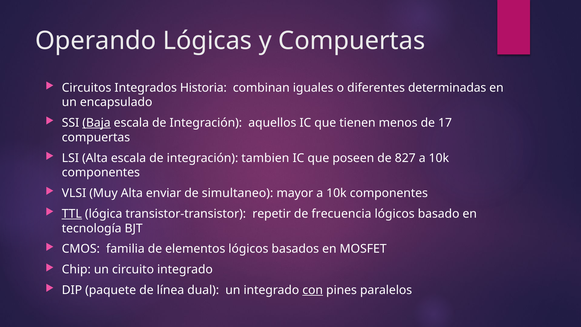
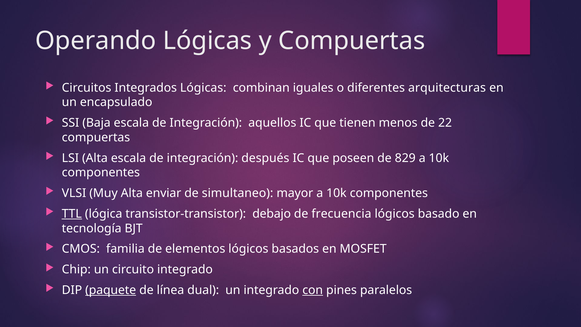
Integrados Historia: Historia -> Lógicas
determinadas: determinadas -> arquitecturas
Baja underline: present -> none
17: 17 -> 22
tambien: tambien -> después
827: 827 -> 829
repetir: repetir -> debajo
paquete underline: none -> present
